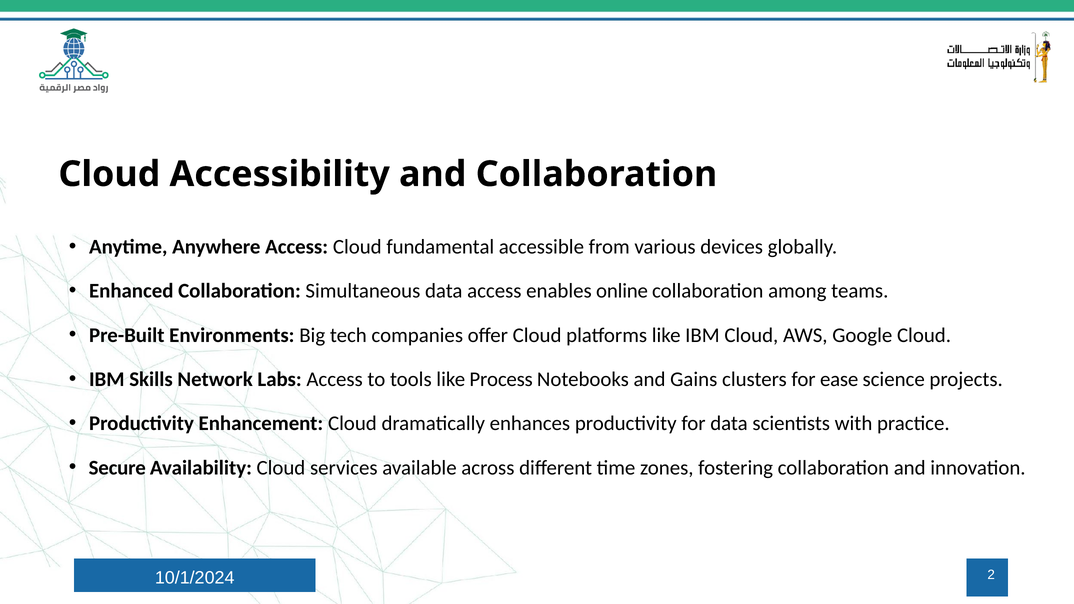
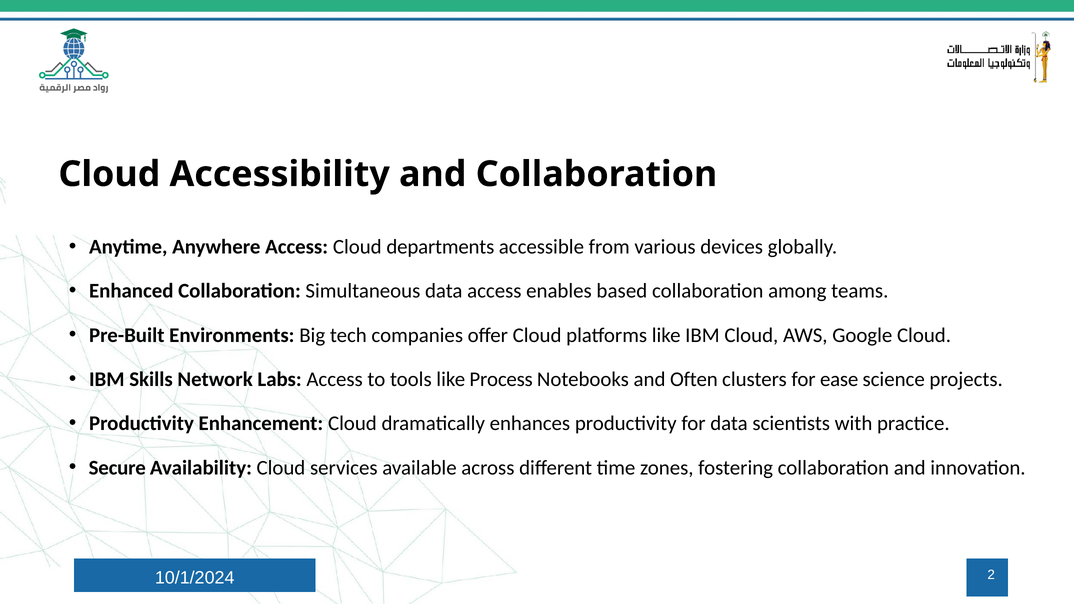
fundamental: fundamental -> departments
online: online -> based
Gains: Gains -> Often
